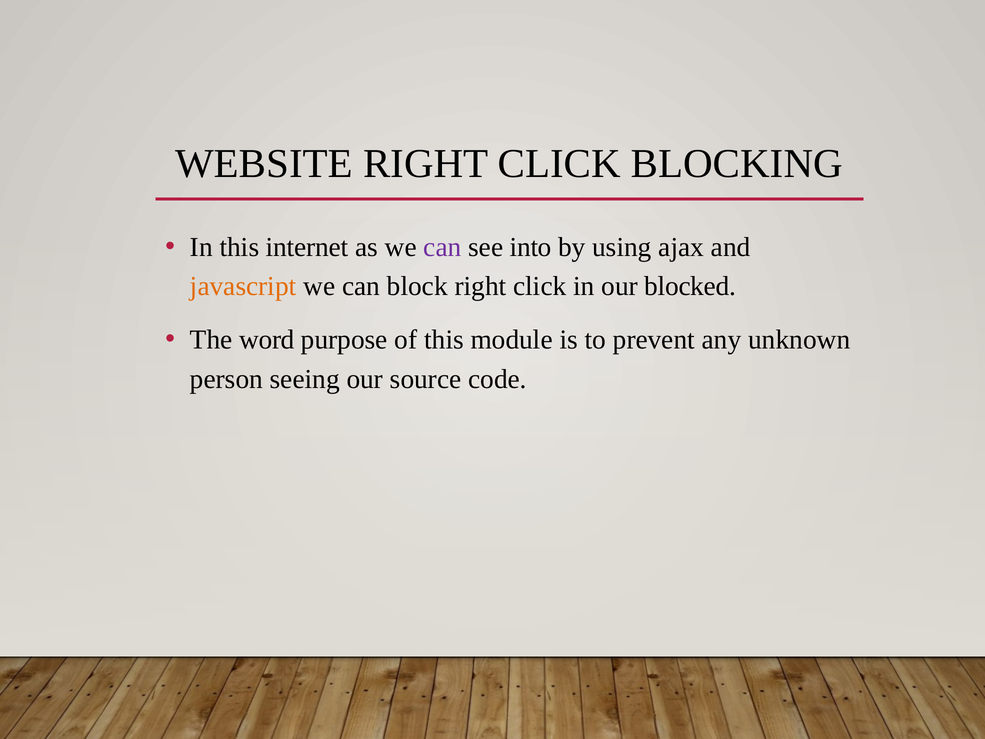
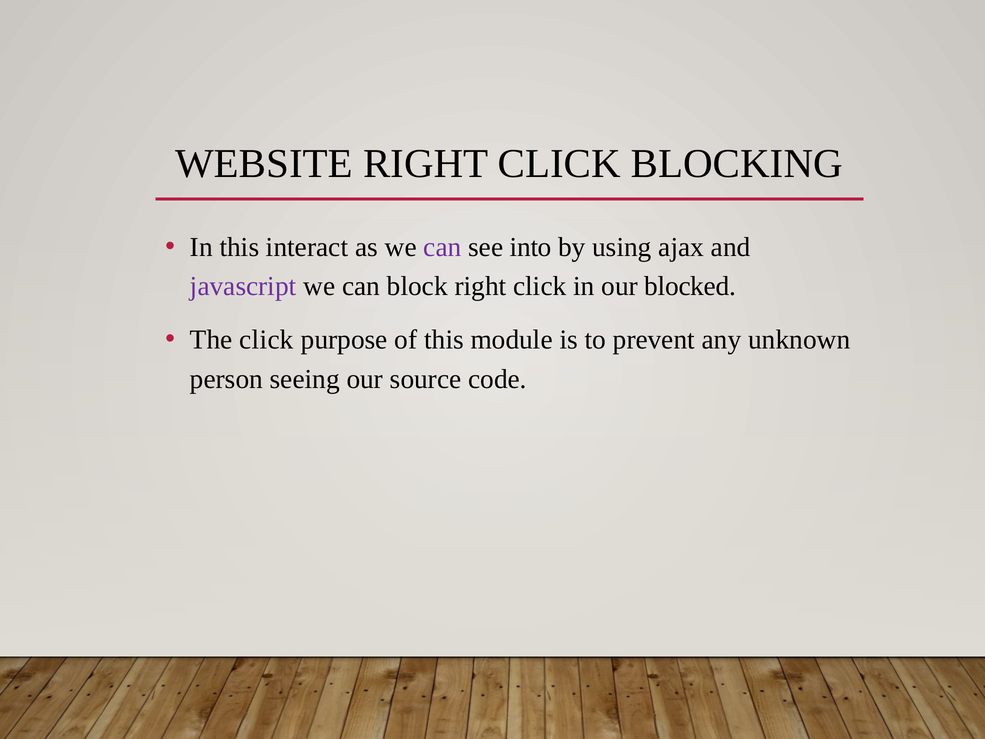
internet: internet -> interact
javascript colour: orange -> purple
The word: word -> click
